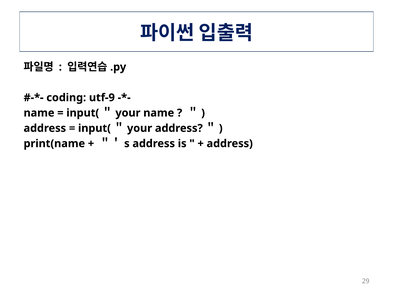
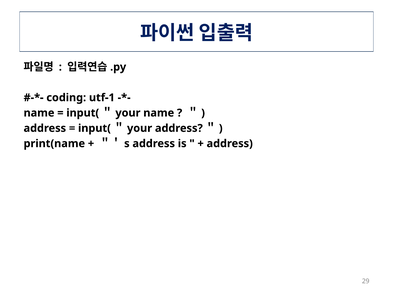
utf-9: utf-9 -> utf-1
